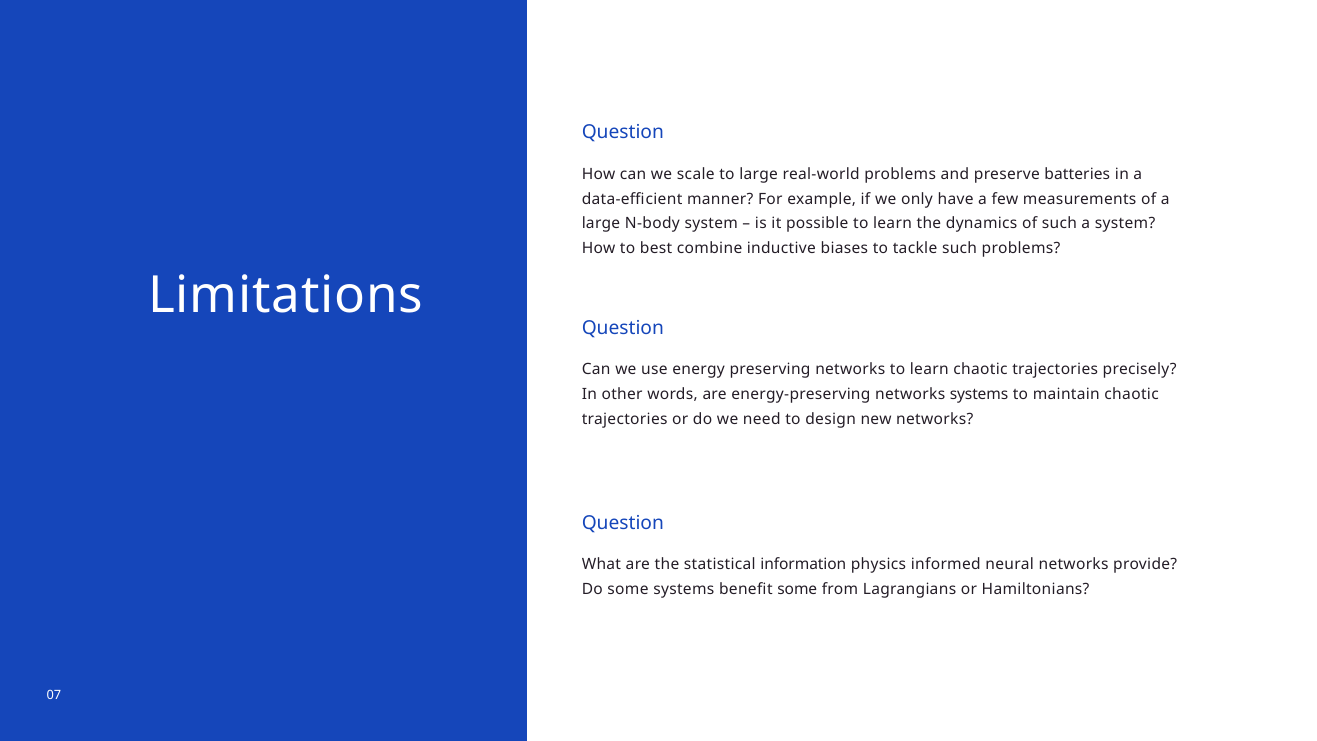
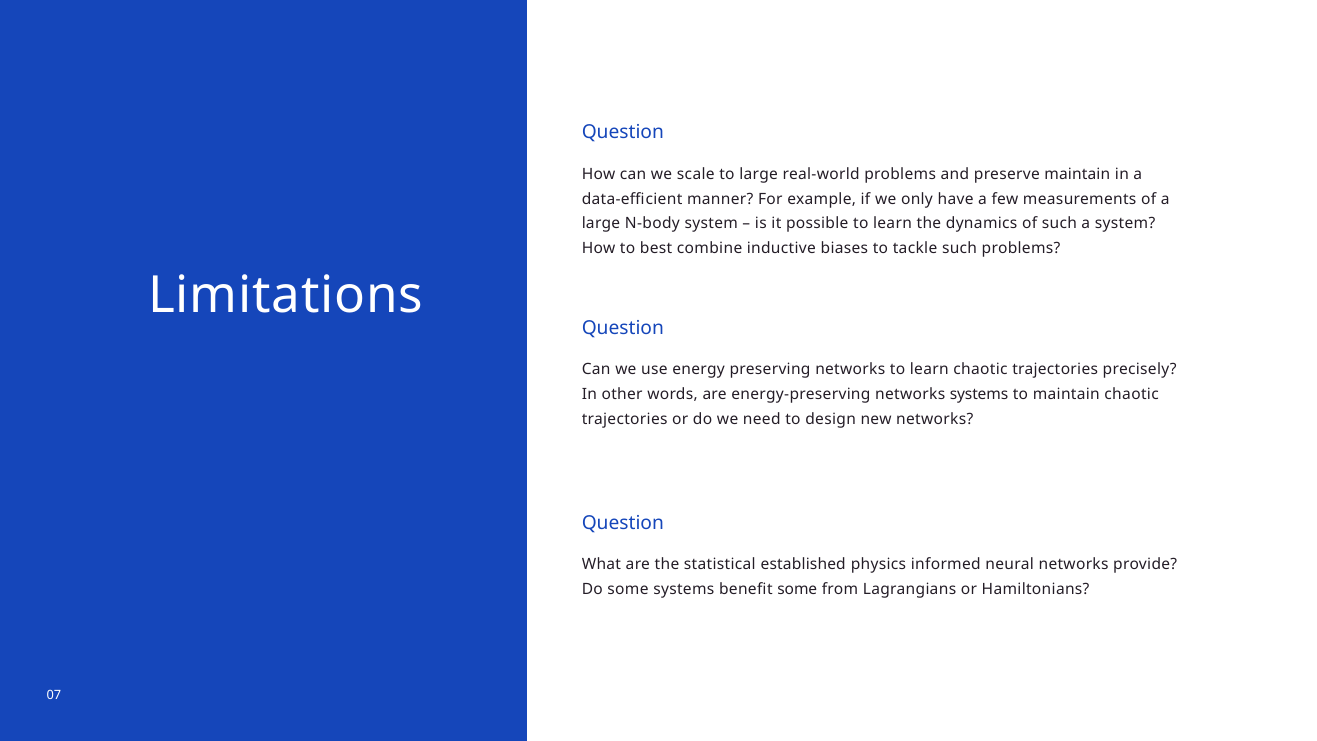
preserve batteries: batteries -> maintain
information: information -> established
